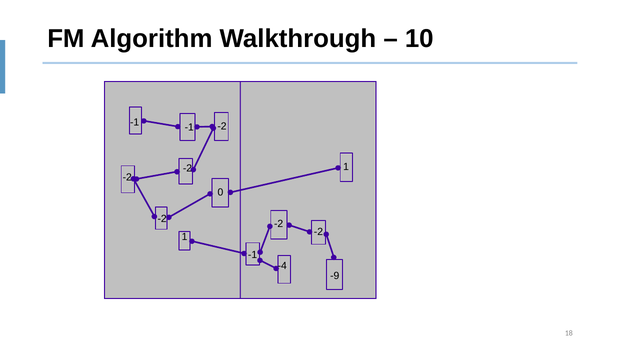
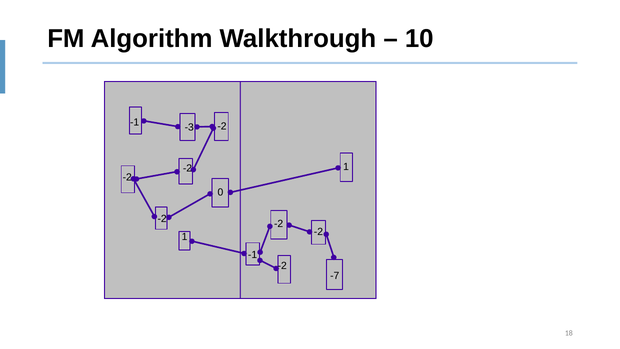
-1 at (189, 127): -1 -> -3
-4 at (282, 266): -4 -> -2
-9: -9 -> -7
